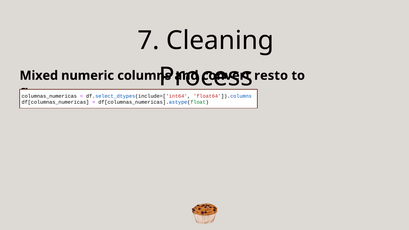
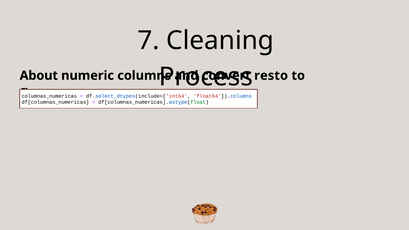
Mixed: Mixed -> About
